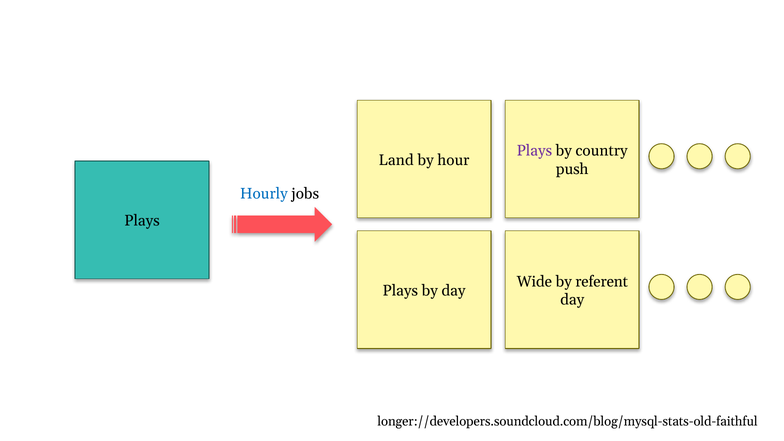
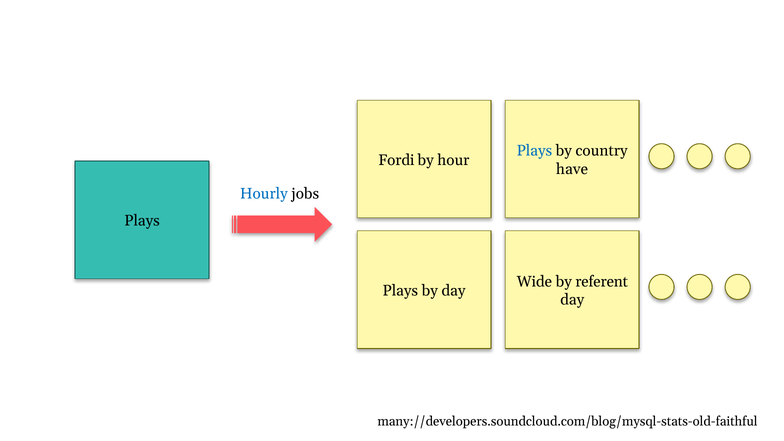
Plays at (534, 151) colour: purple -> blue
Land: Land -> Fordi
push: push -> have
longer://developers.soundcloud.com/blog/mysql-stats-old-faithful: longer://developers.soundcloud.com/blog/mysql-stats-old-faithful -> many://developers.soundcloud.com/blog/mysql-stats-old-faithful
